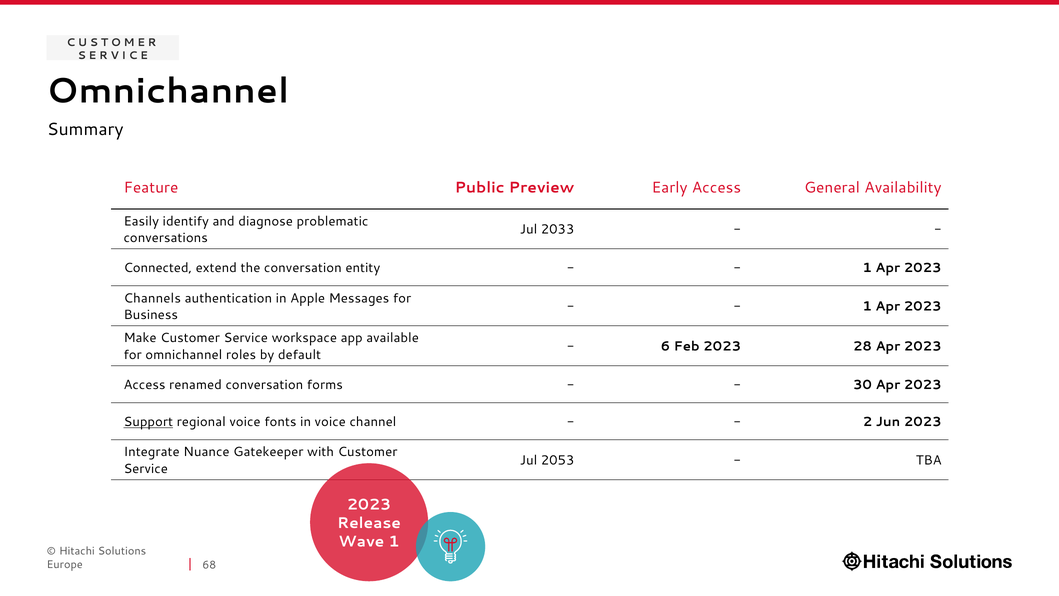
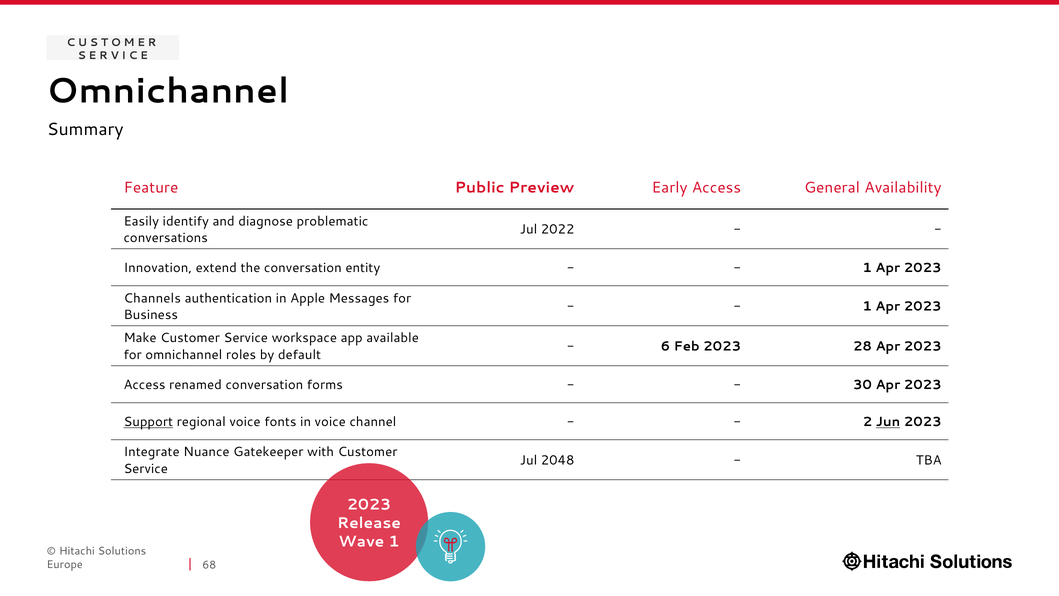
2033: 2033 -> 2022
Connected: Connected -> Innovation
Jun underline: none -> present
2053: 2053 -> 2048
